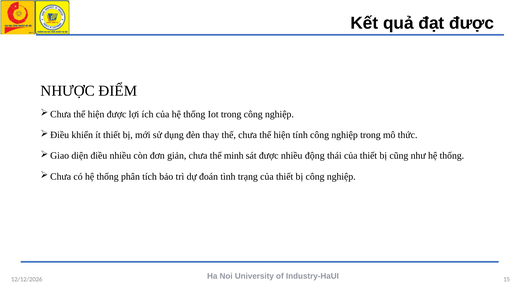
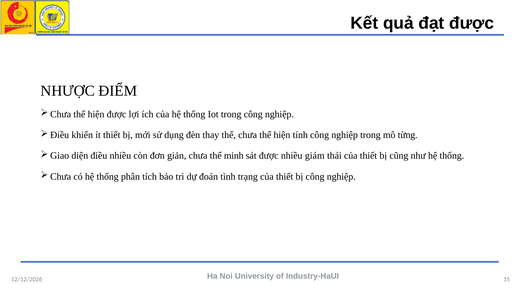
thức: thức -> từng
động: động -> giám
